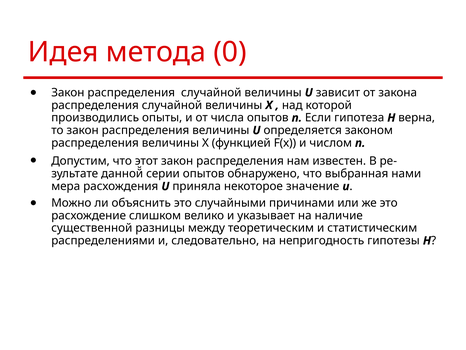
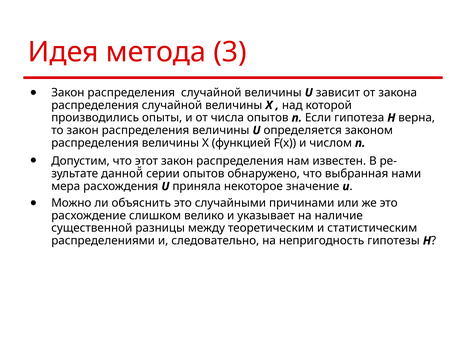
0: 0 -> 3
